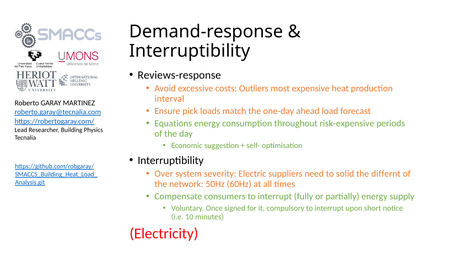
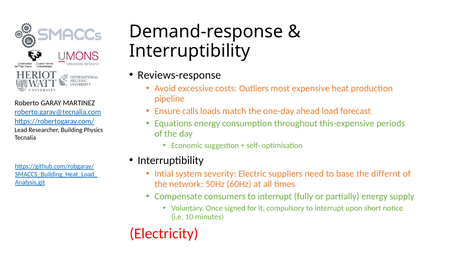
interval: interval -> pipeline
pick: pick -> calls
risk-expensive: risk-expensive -> this-expensive
Over: Over -> Intial
solid: solid -> base
